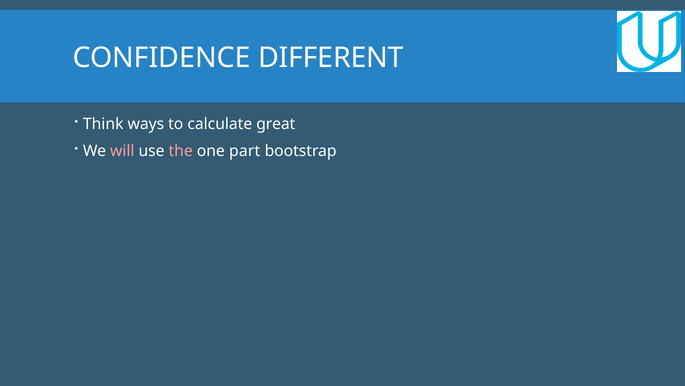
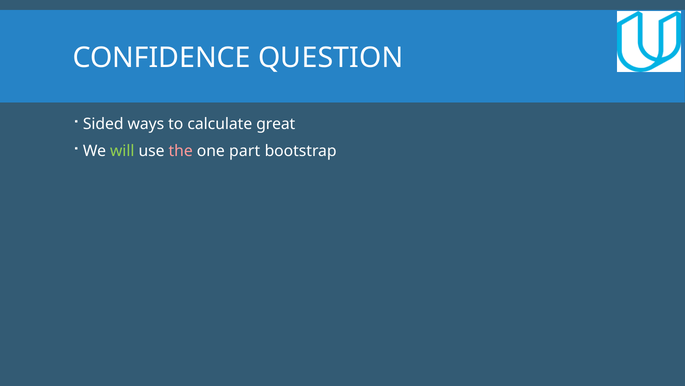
DIFFERENT: DIFFERENT -> QUESTION
Think: Think -> Sided
will colour: pink -> light green
